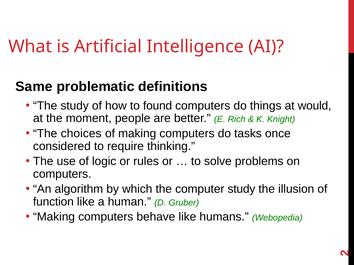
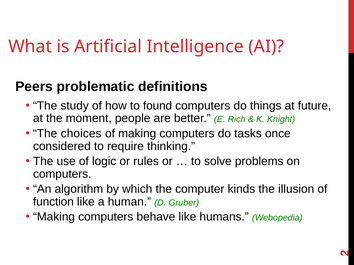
Same: Same -> Peers
would: would -> future
computer study: study -> kinds
